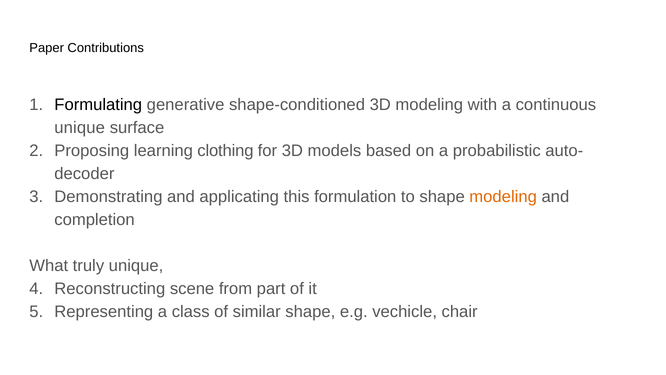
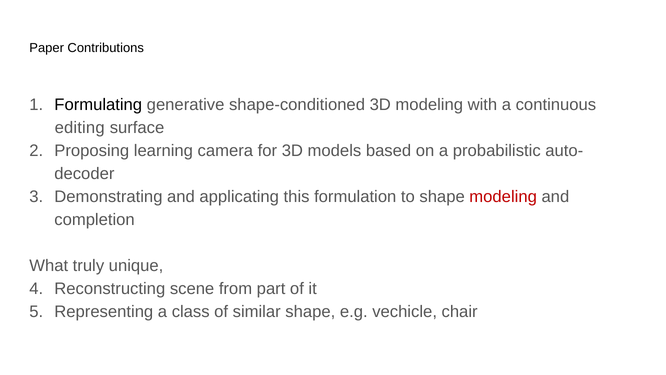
unique at (80, 128): unique -> editing
clothing: clothing -> camera
modeling at (503, 197) colour: orange -> red
